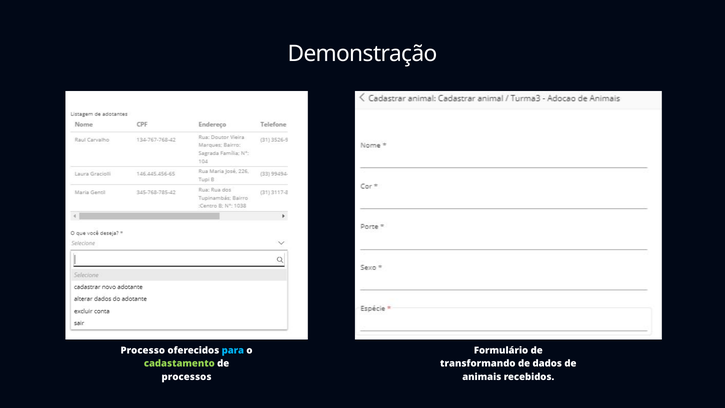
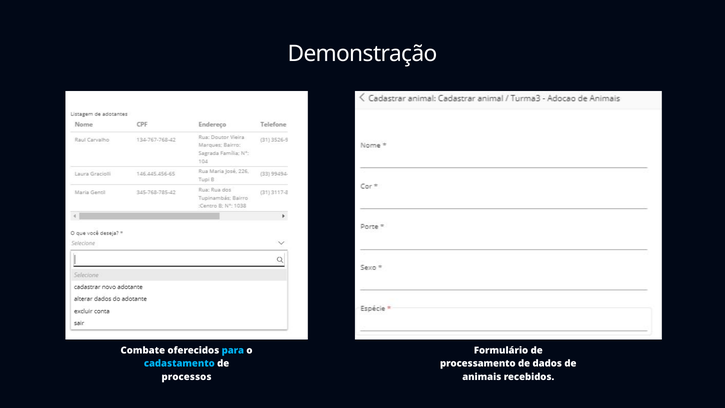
Processo: Processo -> Combate
cadastamento colour: light green -> light blue
transformando: transformando -> processamento
